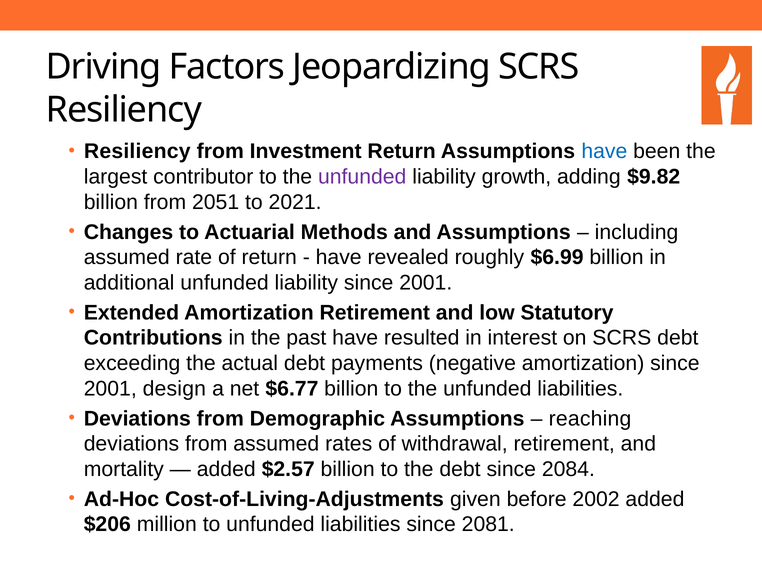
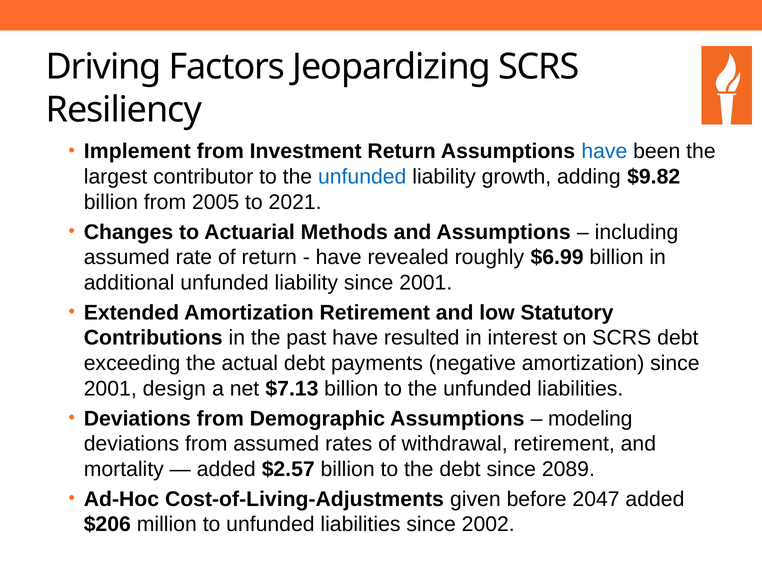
Resiliency at (137, 151): Resiliency -> Implement
unfunded at (362, 177) colour: purple -> blue
2051: 2051 -> 2005
$6.77: $6.77 -> $7.13
reaching: reaching -> modeling
2084: 2084 -> 2089
2002: 2002 -> 2047
2081: 2081 -> 2002
